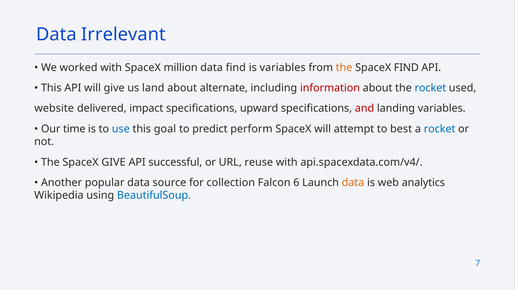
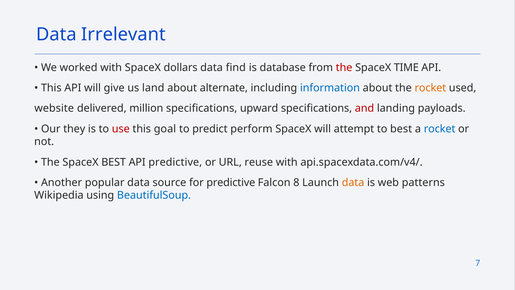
million: million -> dollars
is variables: variables -> database
the at (344, 68) colour: orange -> red
SpaceX FIND: FIND -> TIME
information colour: red -> blue
rocket at (430, 88) colour: blue -> orange
impact: impact -> million
landing variables: variables -> payloads
time: time -> they
use colour: blue -> red
SpaceX GIVE: GIVE -> BEST
API successful: successful -> predictive
for collection: collection -> predictive
6: 6 -> 8
analytics: analytics -> patterns
